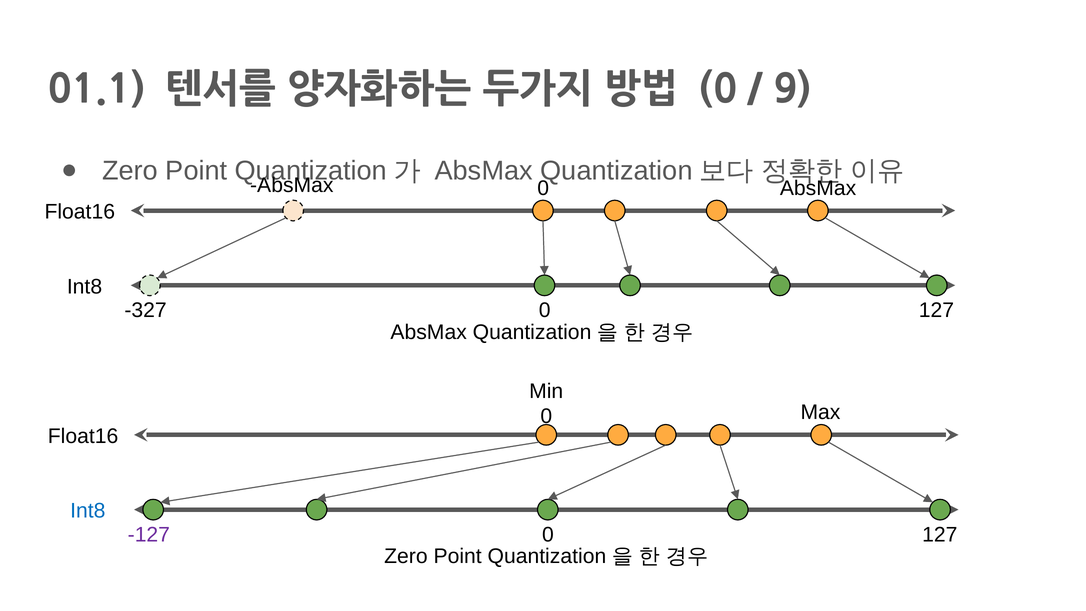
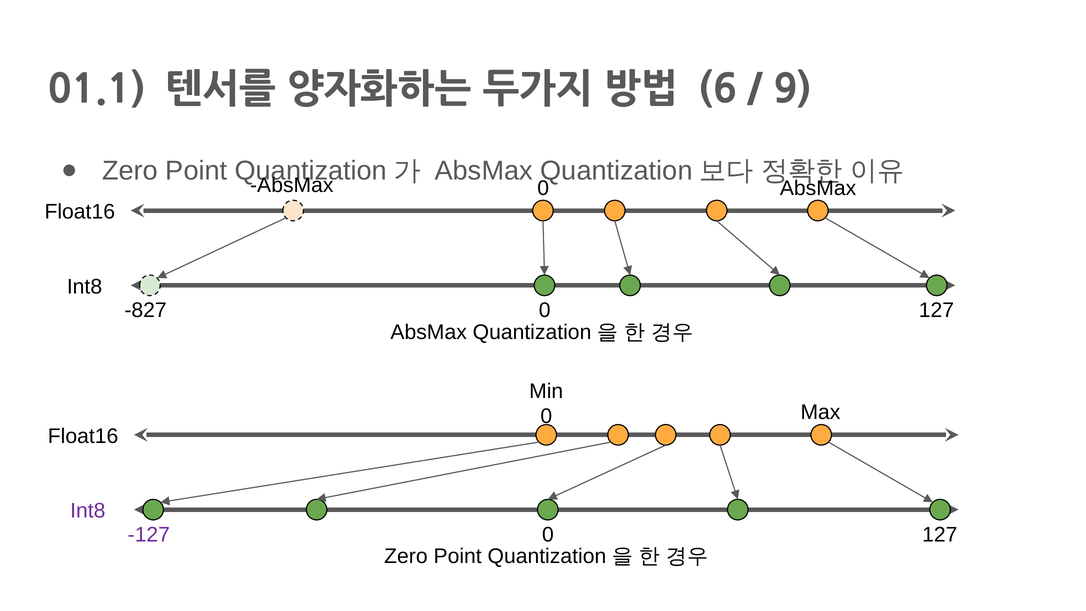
0 at (718, 90): 0 -> 6
-327: -327 -> -827
Int8 at (88, 511) colour: blue -> purple
